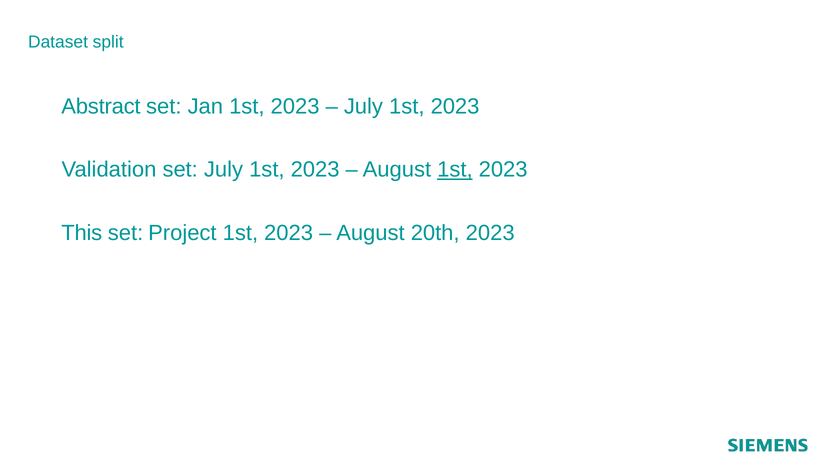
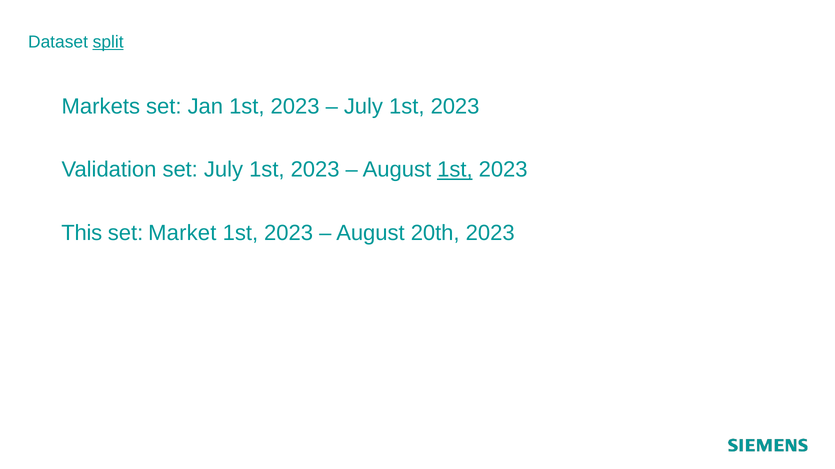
split underline: none -> present
Abstract: Abstract -> Markets
Project: Project -> Market
